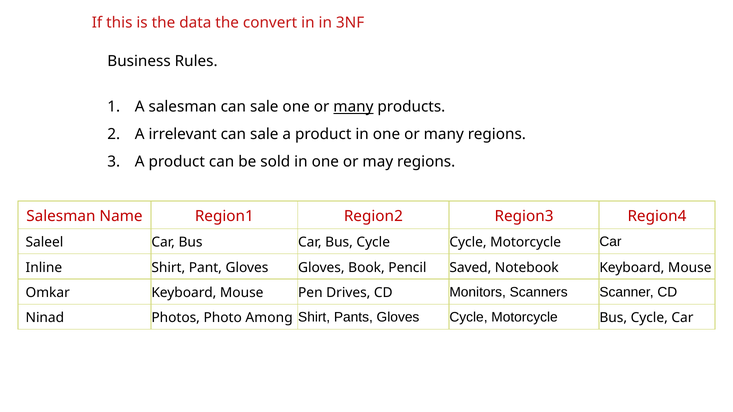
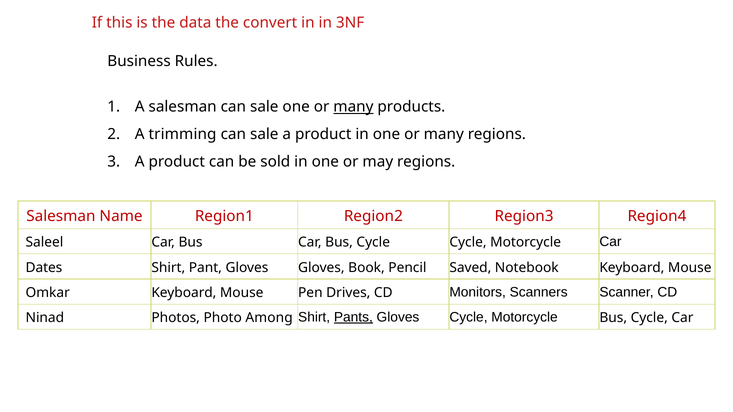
irrelevant: irrelevant -> trimming
Inline: Inline -> Dates
Pants underline: none -> present
